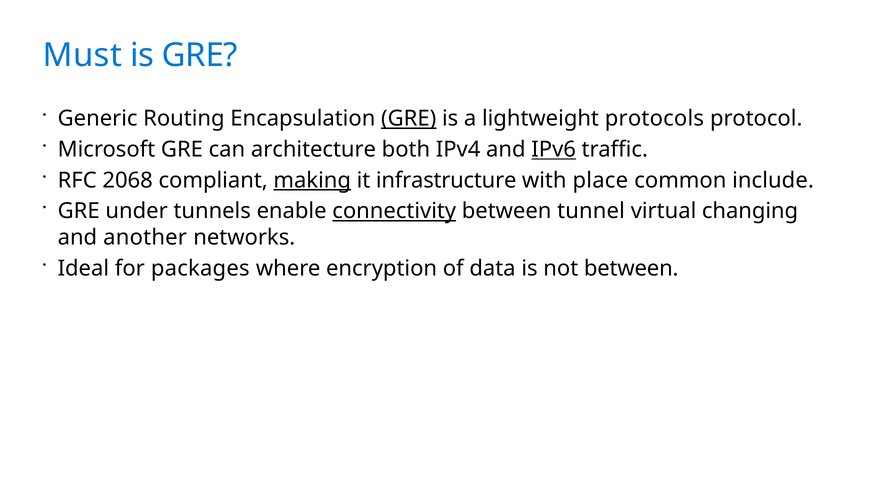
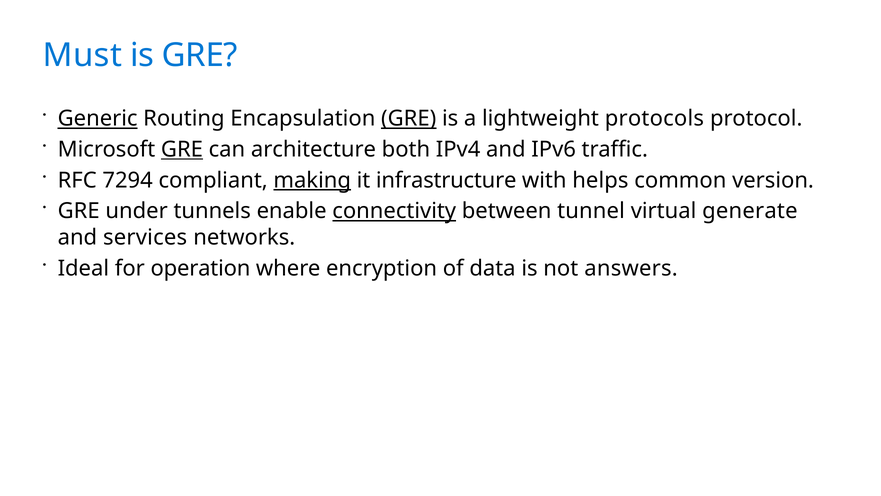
Generic underline: none -> present
GRE at (182, 149) underline: none -> present
IPv6 underline: present -> none
2068: 2068 -> 7294
place: place -> helps
include: include -> version
changing: changing -> generate
another: another -> services
packages: packages -> operation
not between: between -> answers
